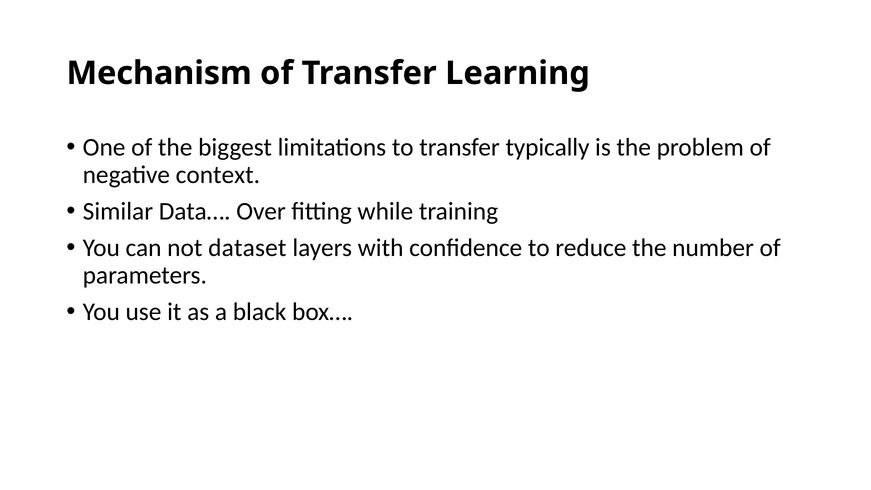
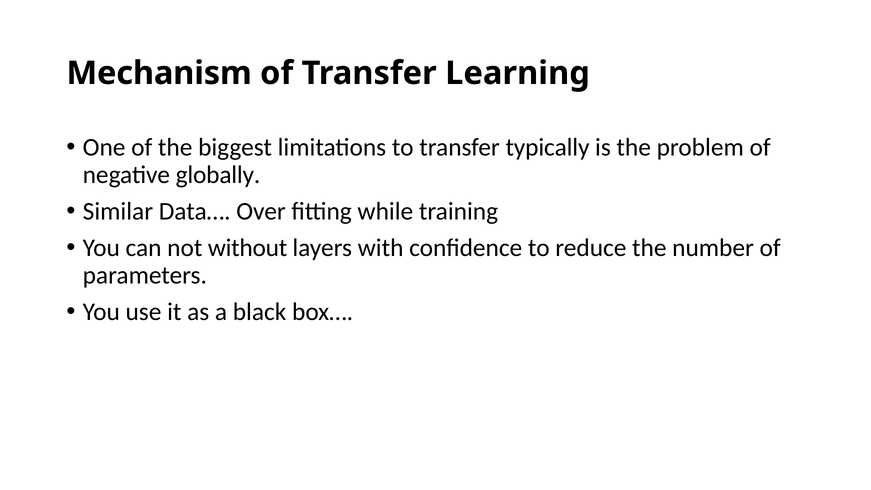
context: context -> globally
dataset: dataset -> without
